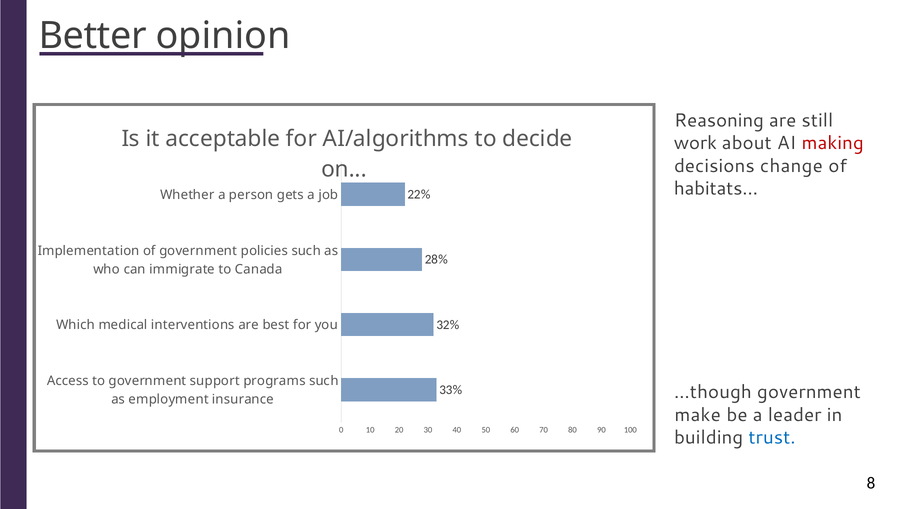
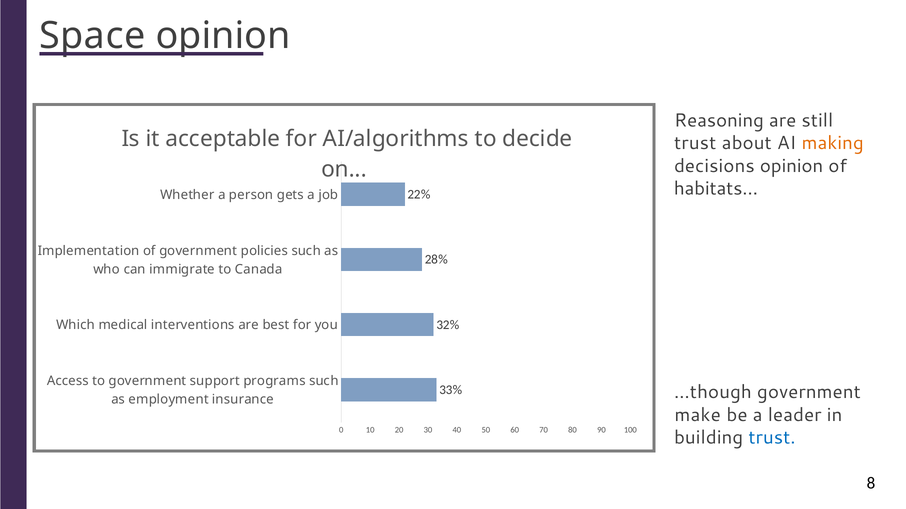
Better: Better -> Space
work at (695, 143): work -> trust
making colour: red -> orange
decisions change: change -> opinion
